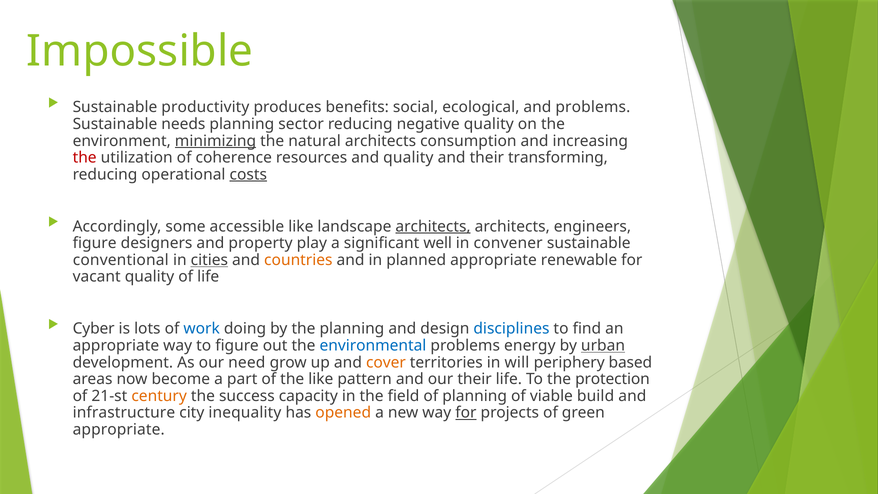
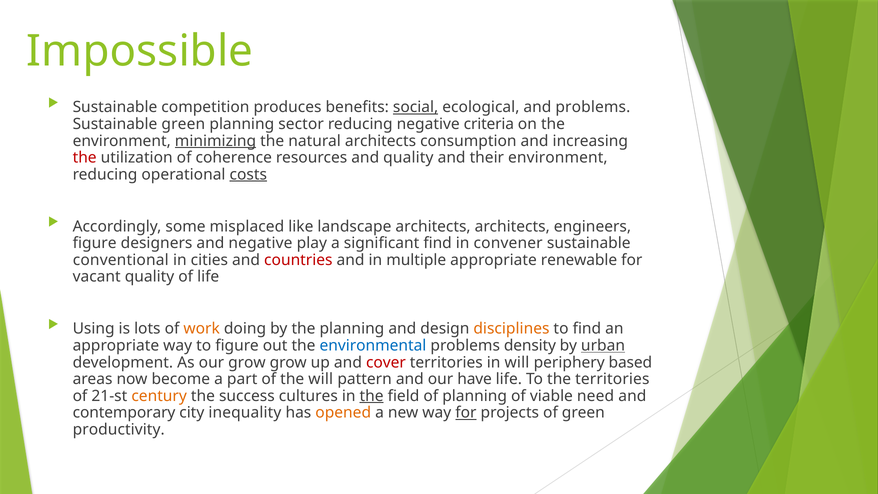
productivity: productivity -> competition
social underline: none -> present
Sustainable needs: needs -> green
negative quality: quality -> criteria
their transforming: transforming -> environment
accessible: accessible -> misplaced
architects at (433, 226) underline: present -> none
and property: property -> negative
significant well: well -> find
cities underline: present -> none
countries colour: orange -> red
planned: planned -> multiple
Cyber: Cyber -> Using
work colour: blue -> orange
disciplines colour: blue -> orange
energy: energy -> density
our need: need -> grow
cover colour: orange -> red
the like: like -> will
our their: their -> have
the protection: protection -> territories
capacity: capacity -> cultures
the at (372, 396) underline: none -> present
build: build -> need
infrastructure: infrastructure -> contemporary
appropriate at (119, 429): appropriate -> productivity
